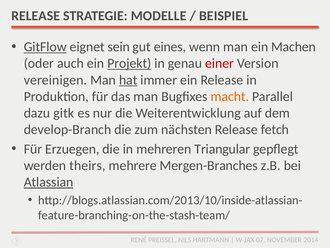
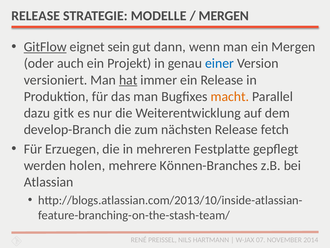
BEISPIEL at (224, 16): BEISPIEL -> MERGEN
eines: eines -> dann
ein Machen: Machen -> Mergen
Projekt underline: present -> none
einer colour: red -> blue
vereinigen: vereinigen -> versioniert
Triangular: Triangular -> Festplatte
theirs: theirs -> holen
Mergen-Branches: Mergen-Branches -> Können-Branches
Atlassian underline: present -> none
